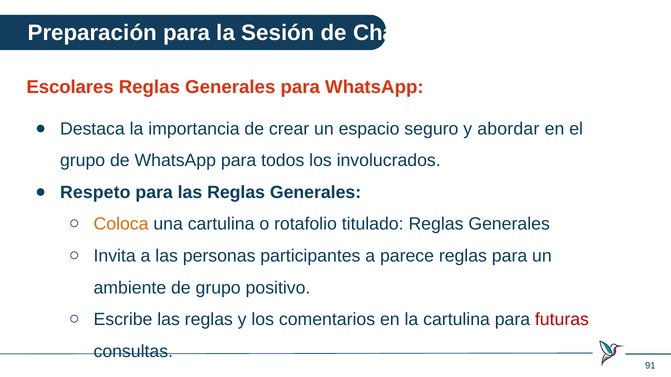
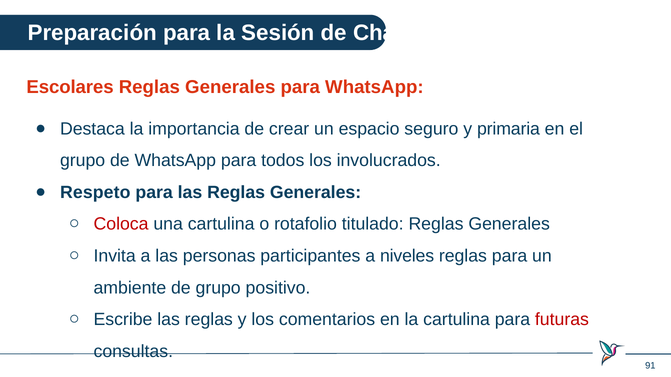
abordar: abordar -> primaria
Coloca colour: orange -> red
parece: parece -> niveles
